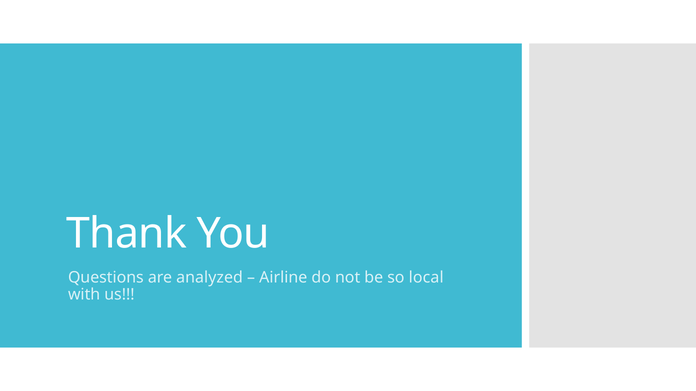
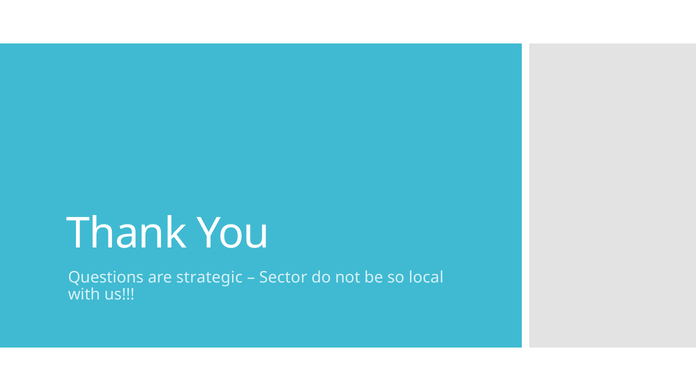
analyzed: analyzed -> strategic
Airline: Airline -> Sector
